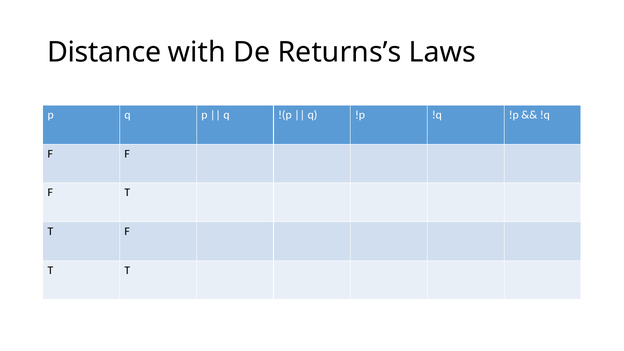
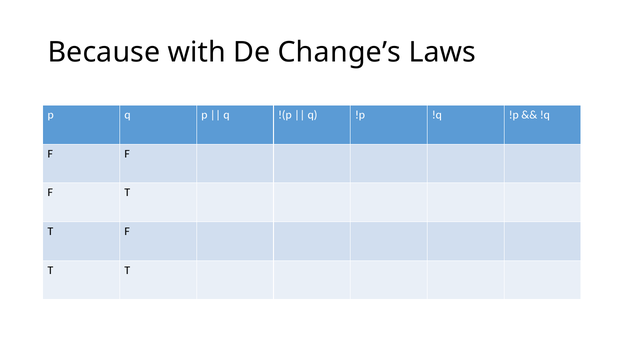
Distance: Distance -> Because
Returns’s: Returns’s -> Change’s
